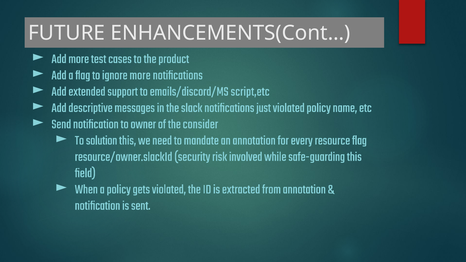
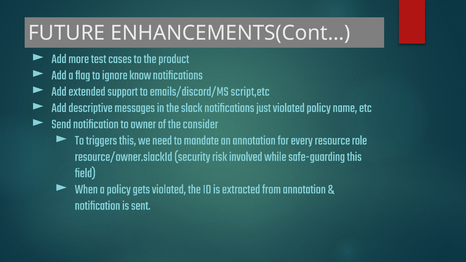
ignore more: more -> know
solution: solution -> triggers
resource flag: flag -> role
